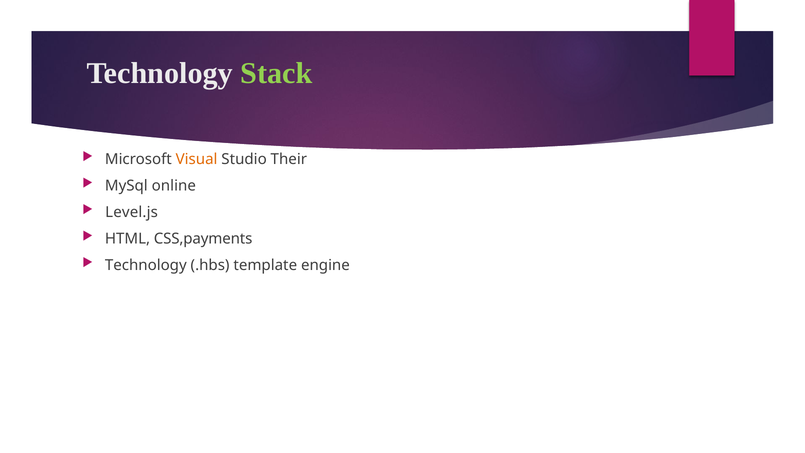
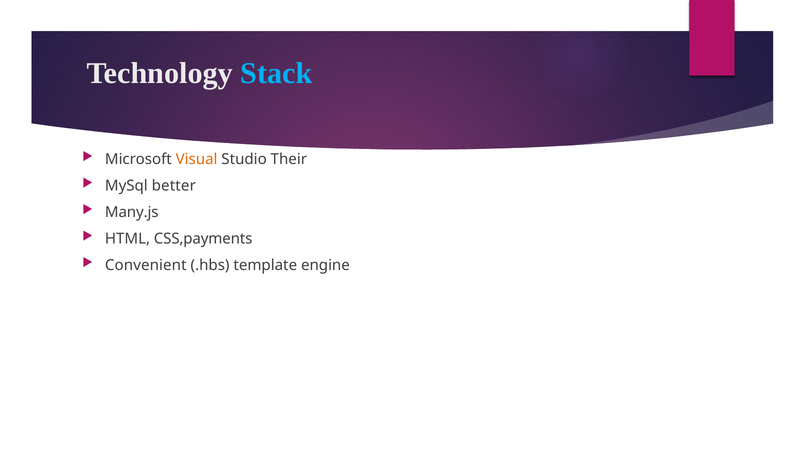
Stack colour: light green -> light blue
online: online -> better
Level.js: Level.js -> Many.js
Technology at (146, 265): Technology -> Convenient
